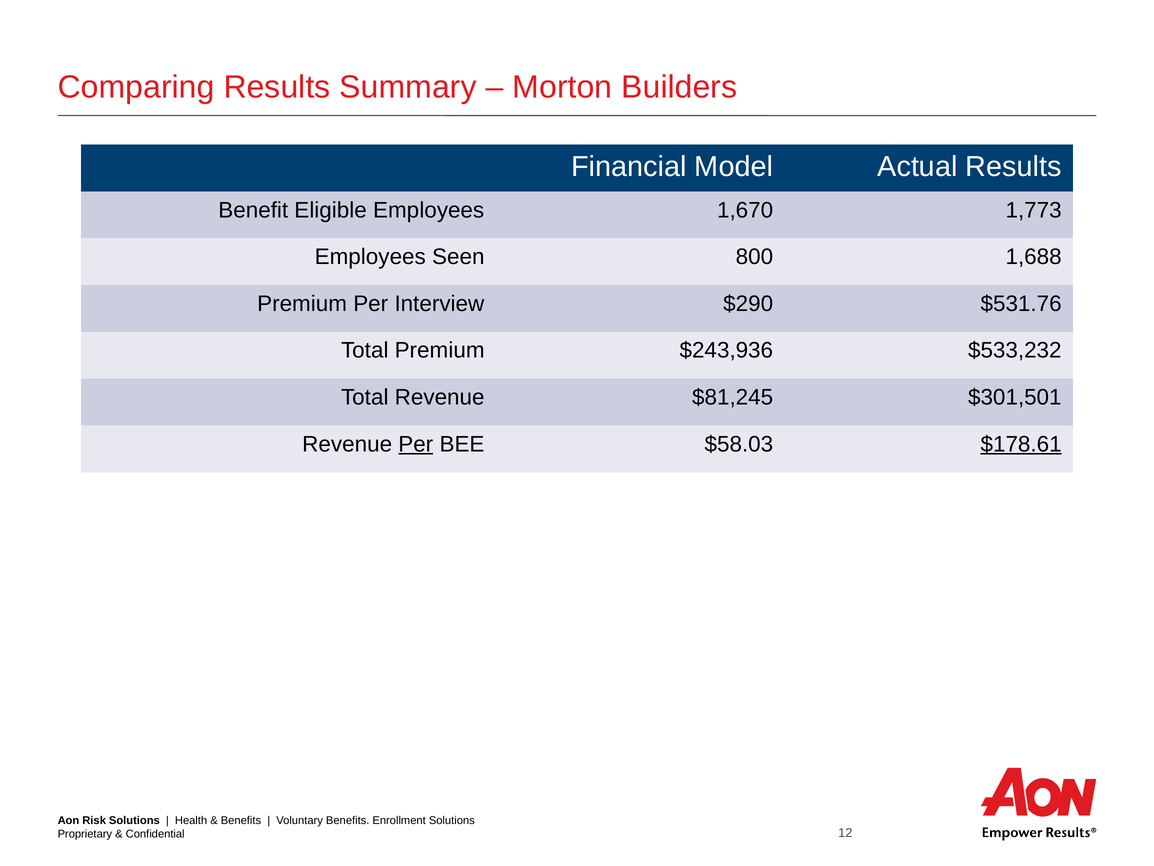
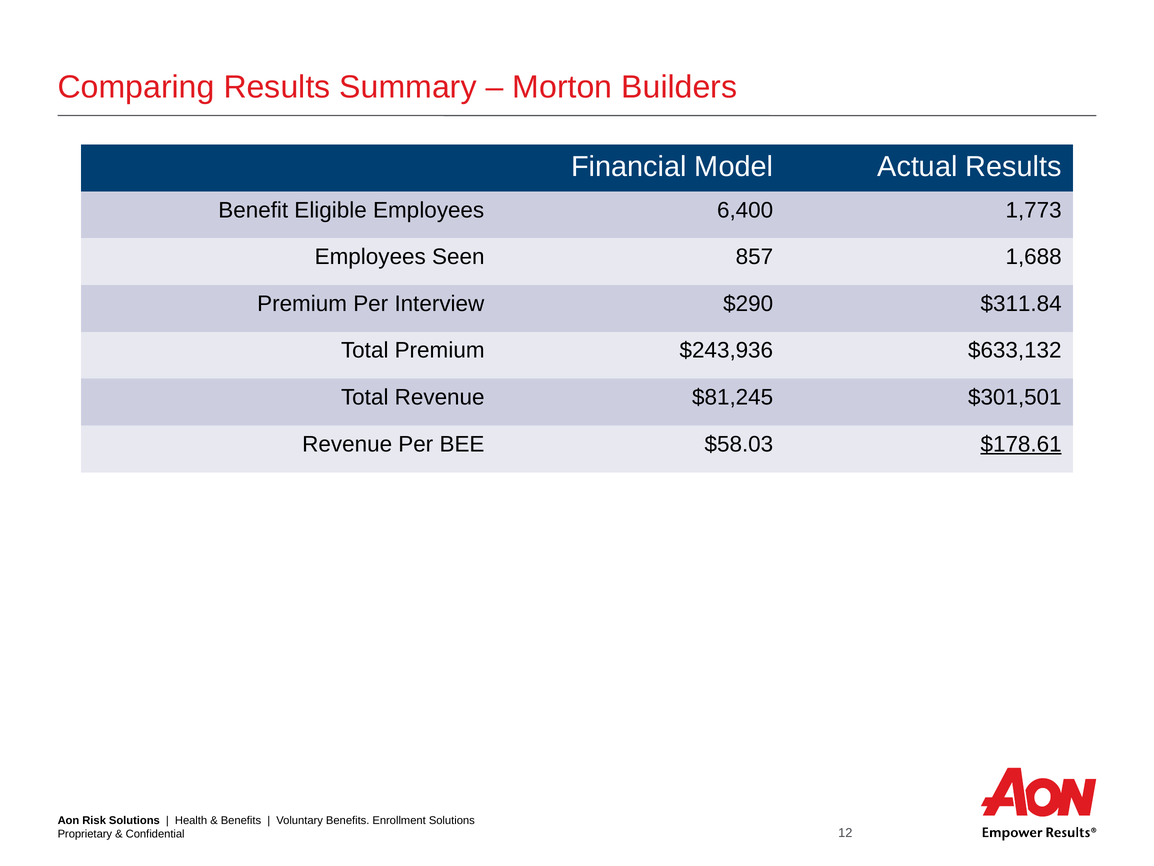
1,670: 1,670 -> 6,400
800: 800 -> 857
$531.76: $531.76 -> $311.84
$533,232: $533,232 -> $633,132
Per at (416, 444) underline: present -> none
